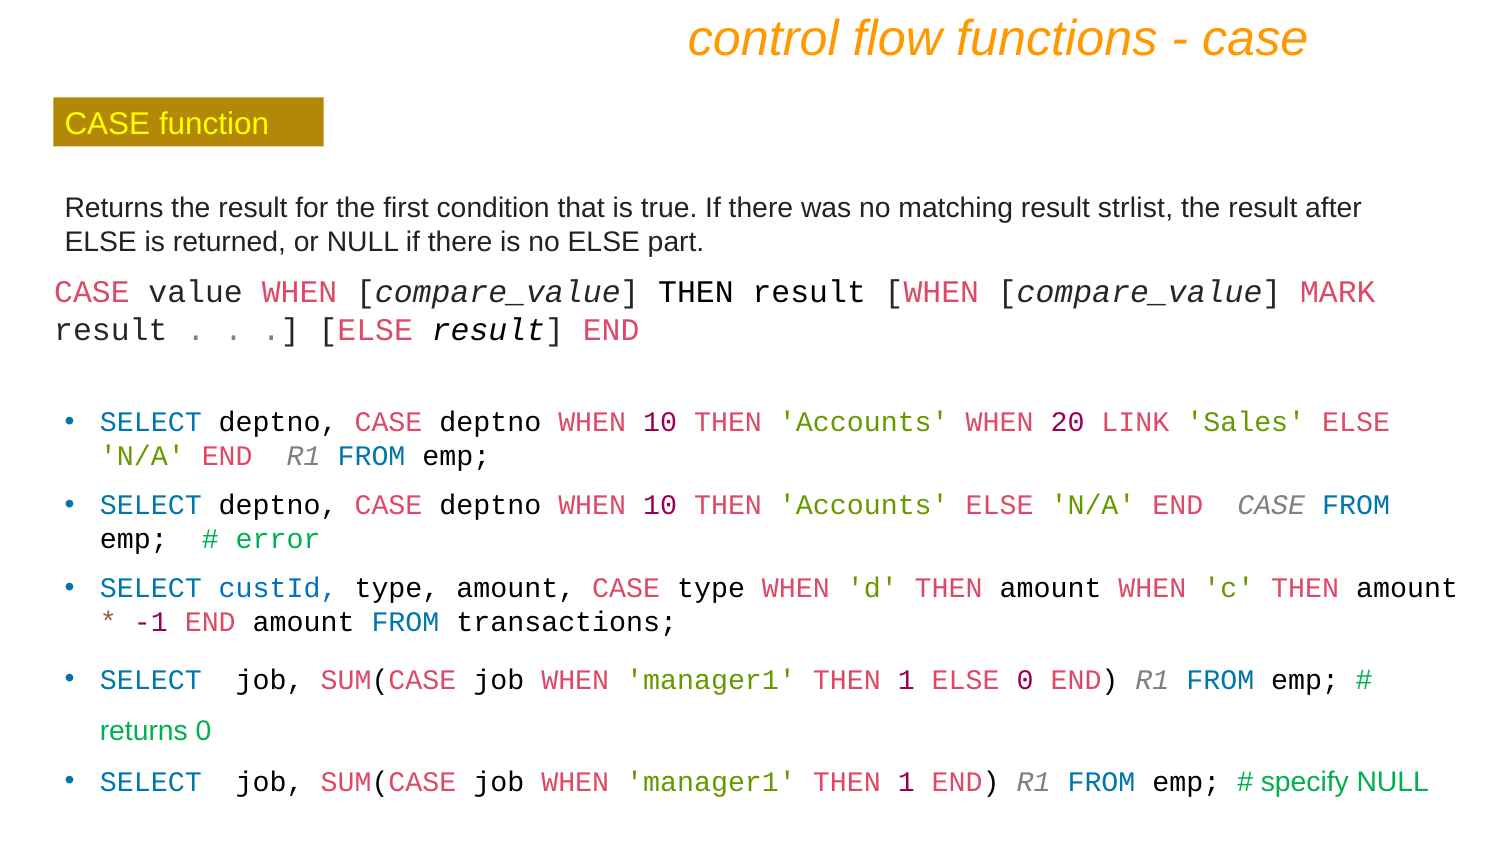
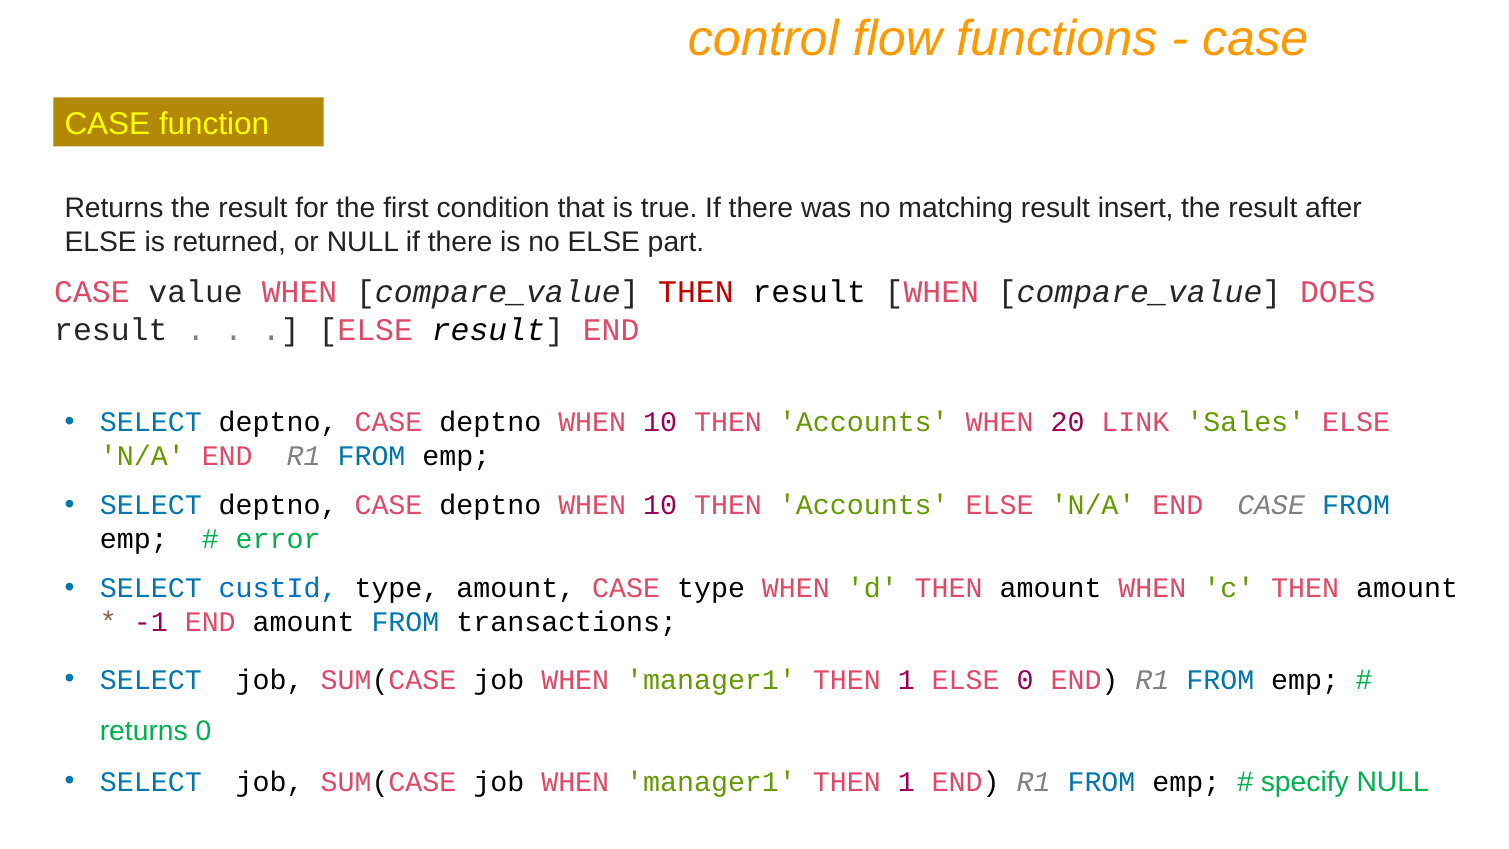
strlist: strlist -> insert
THEN at (696, 292) colour: black -> red
MARK: MARK -> DOES
